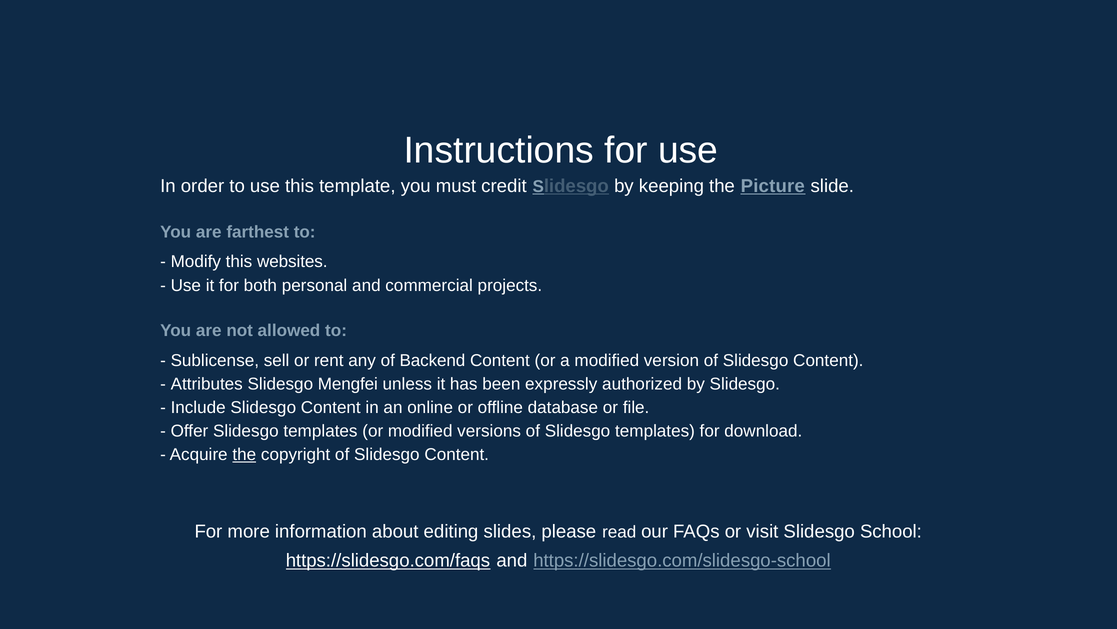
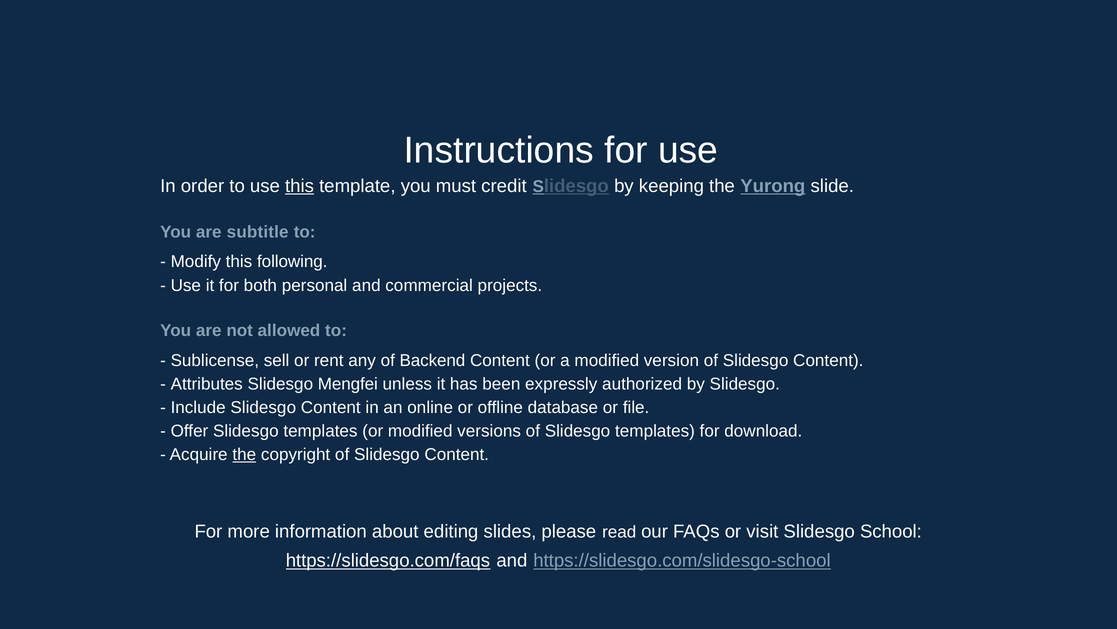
this at (300, 186) underline: none -> present
Picture: Picture -> Yurong
farthest: farthest -> subtitle
websites: websites -> following
